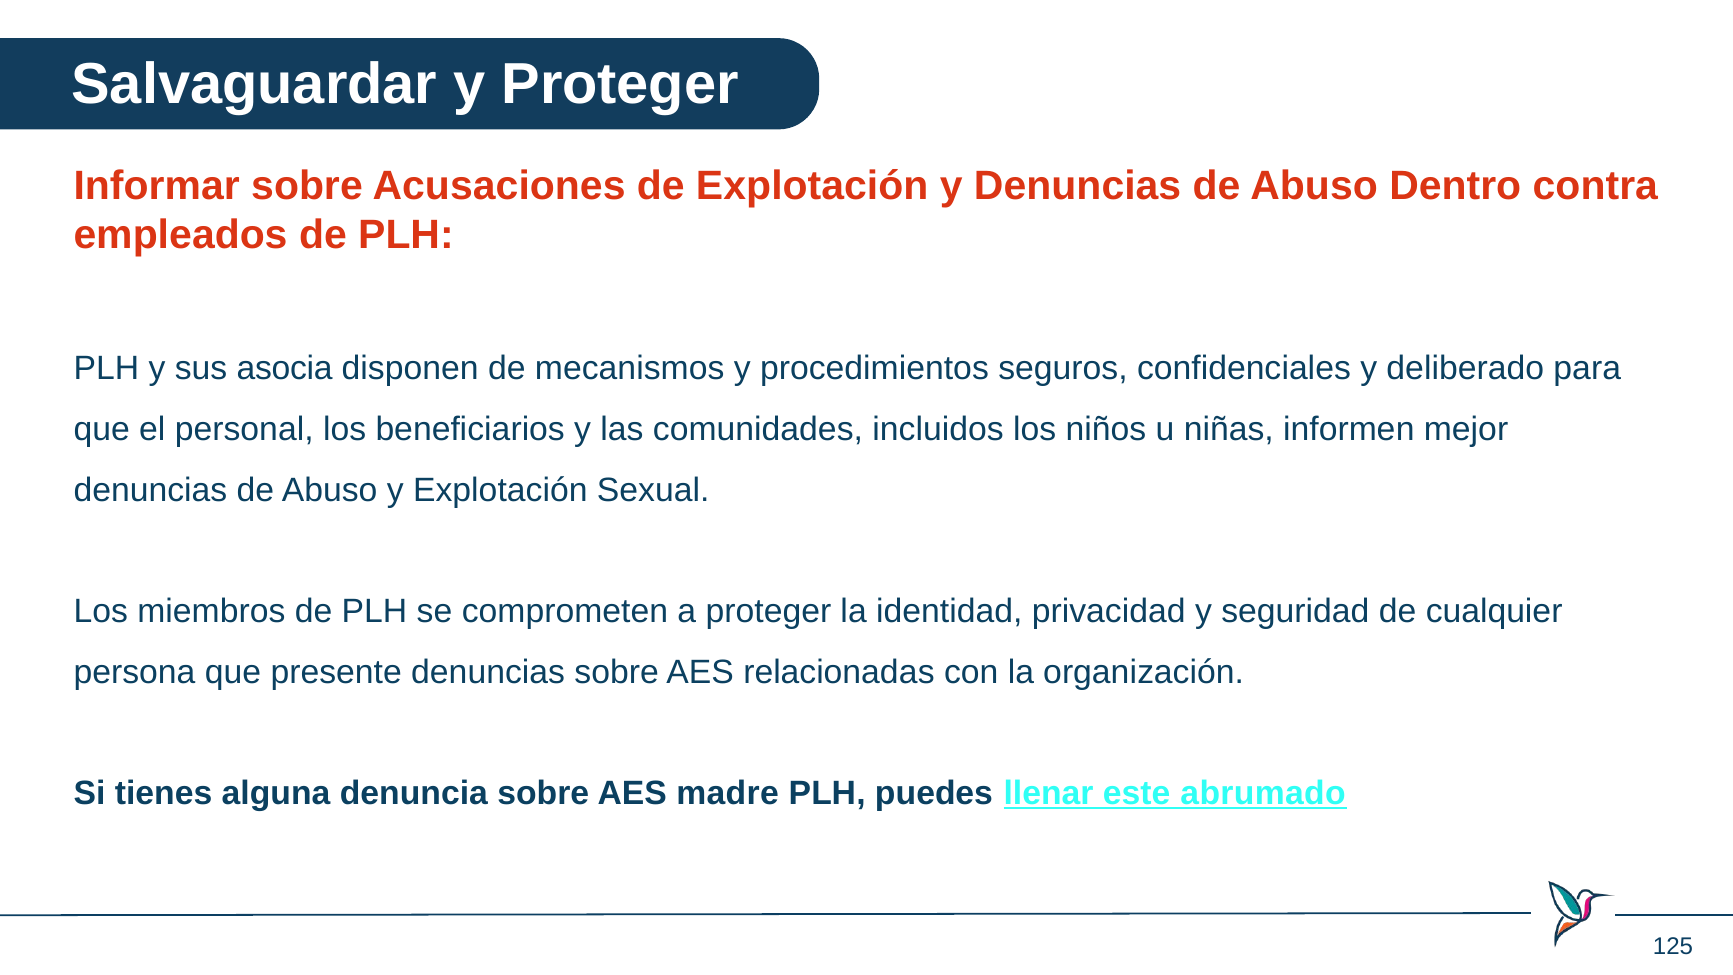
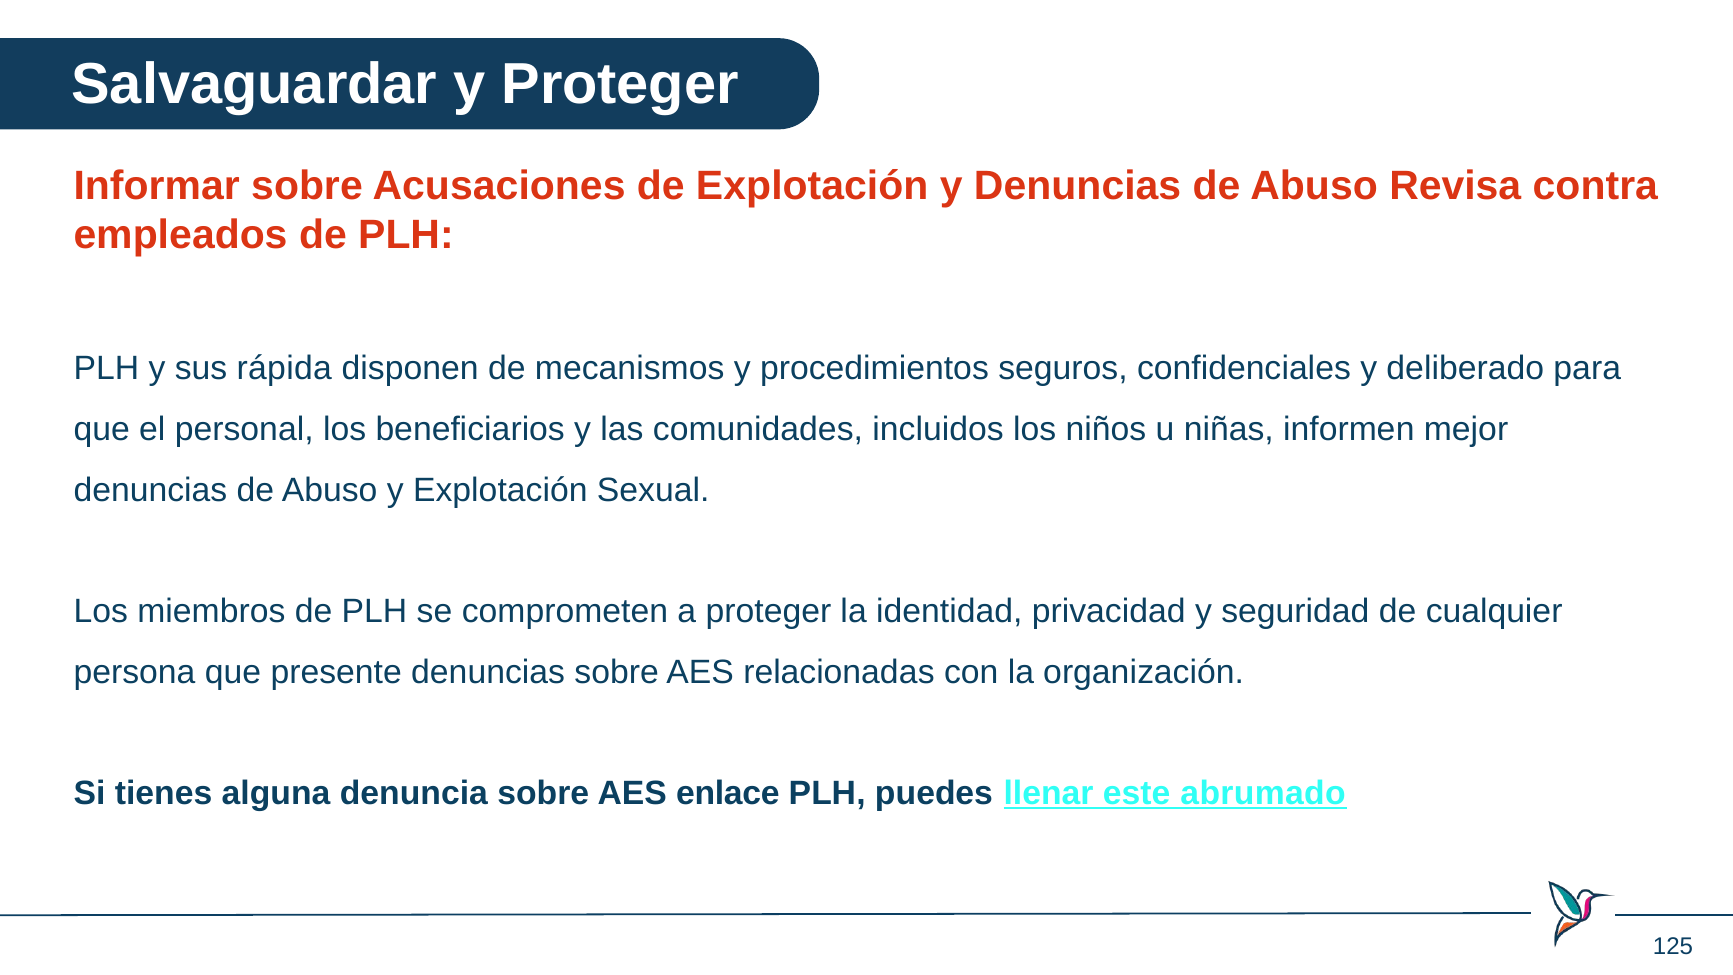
Dentro: Dentro -> Revisa
asocia: asocia -> rápida
madre: madre -> enlace
